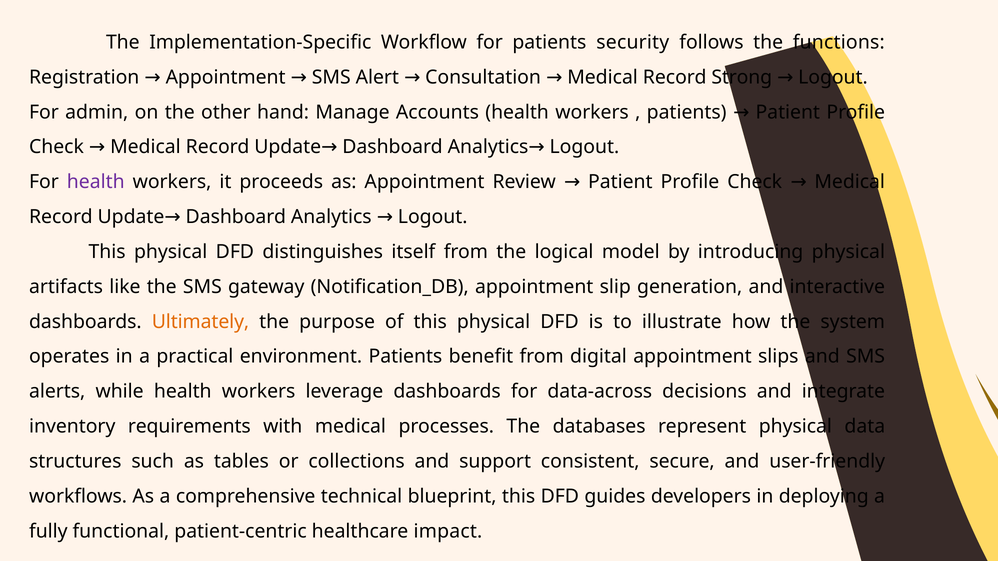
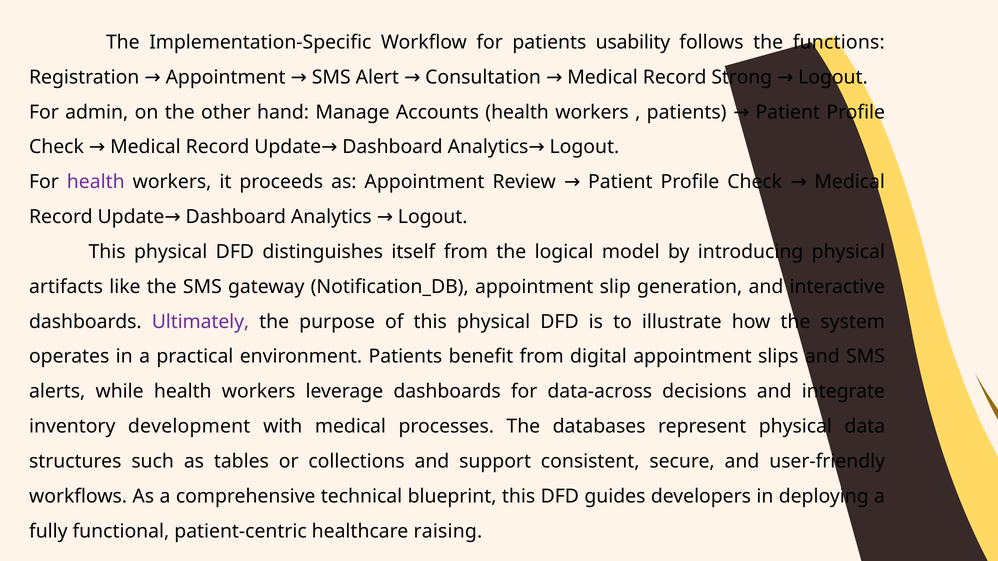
security: security -> usability
Ultimately colour: orange -> purple
requirements: requirements -> development
impact: impact -> raising
